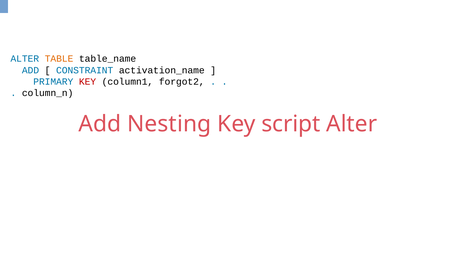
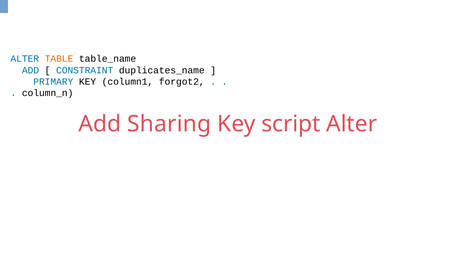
activation_name: activation_name -> duplicates_name
KEY at (88, 81) colour: red -> black
Nesting: Nesting -> Sharing
